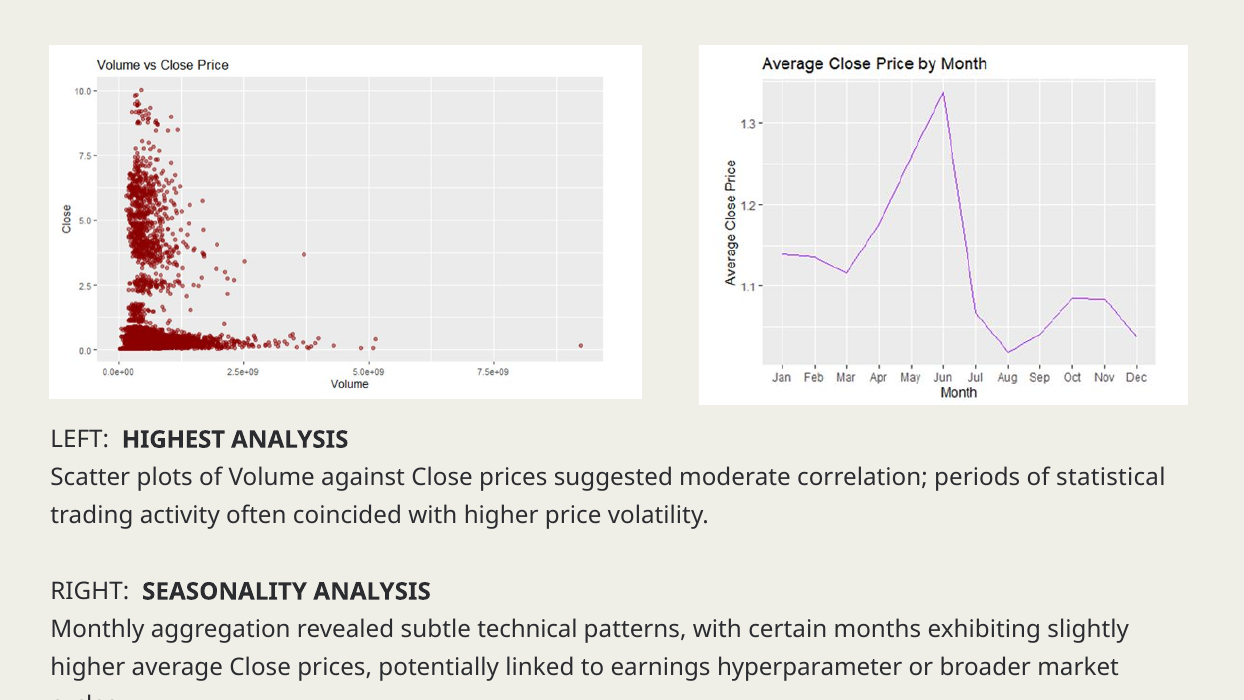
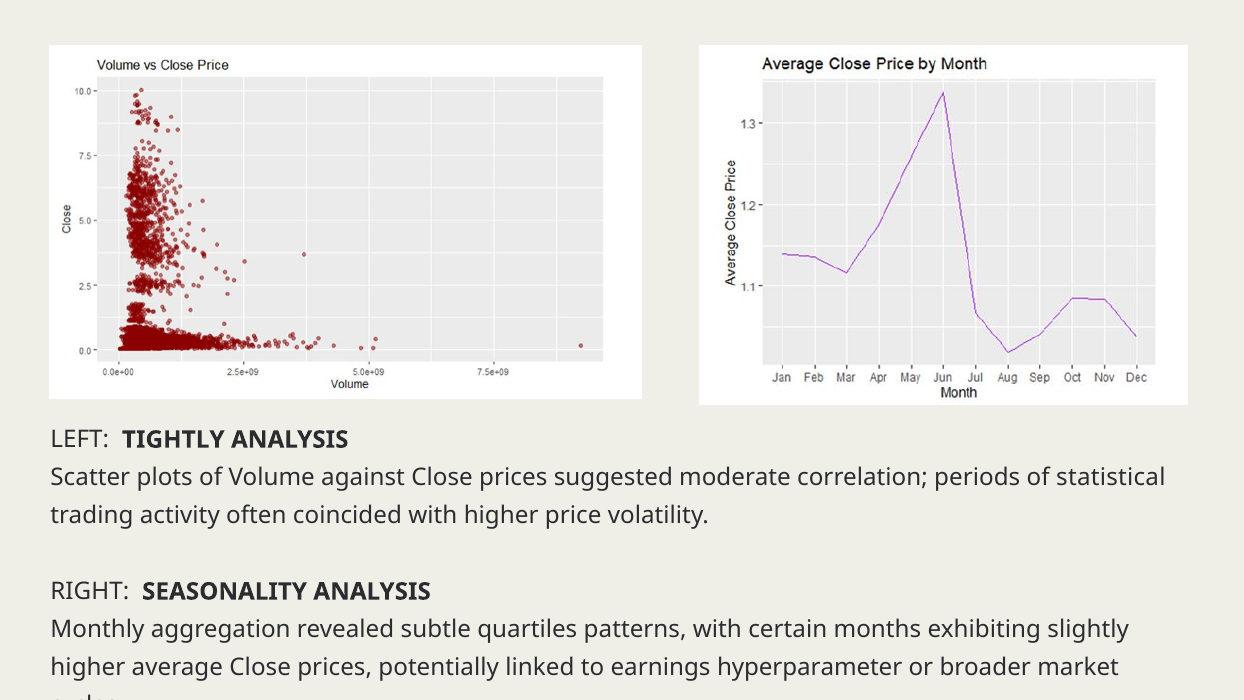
HIGHEST: HIGHEST -> TIGHTLY
technical: technical -> quartiles
